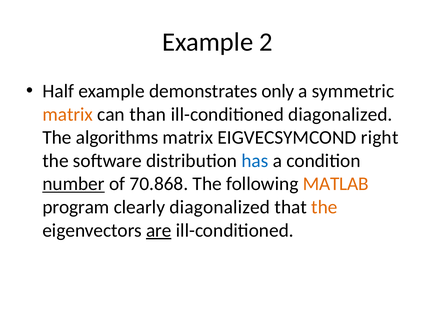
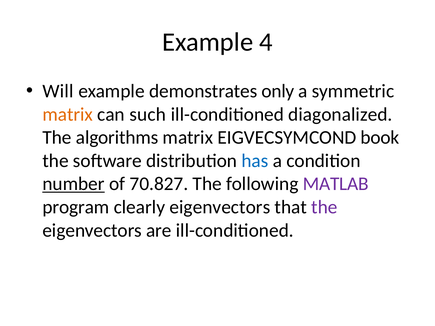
2: 2 -> 4
Half: Half -> Will
than: than -> such
right: right -> book
70.868: 70.868 -> 70.827
MATLAB colour: orange -> purple
clearly diagonalized: diagonalized -> eigenvectors
the at (324, 207) colour: orange -> purple
are underline: present -> none
